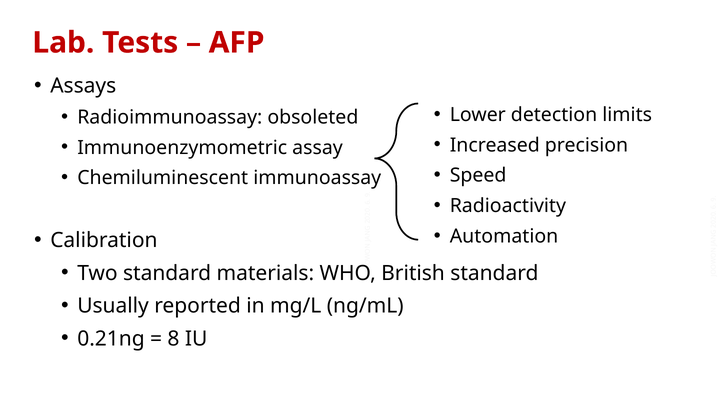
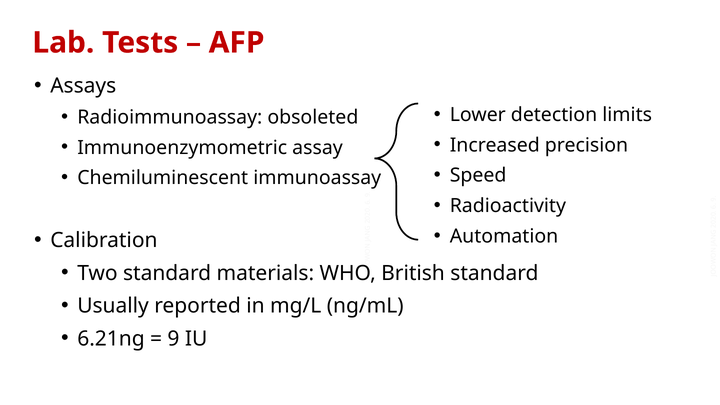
0.21ng: 0.21ng -> 6.21ng
8 at (173, 339): 8 -> 9
